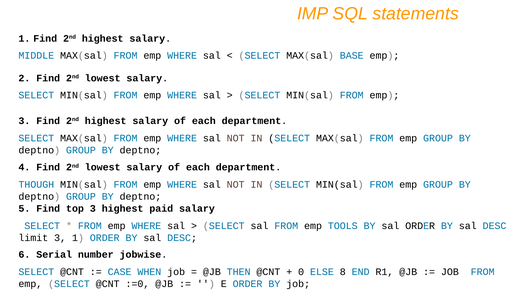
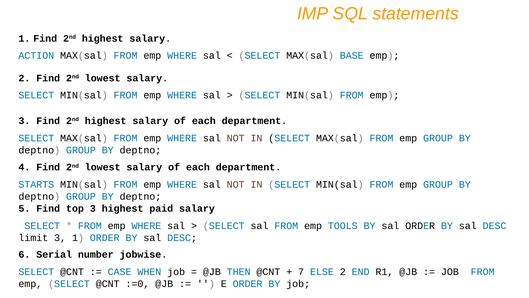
MIDDLE: MIDDLE -> ACTION
THOUGH: THOUGH -> STARTS
0: 0 -> 7
ELSE 8: 8 -> 2
